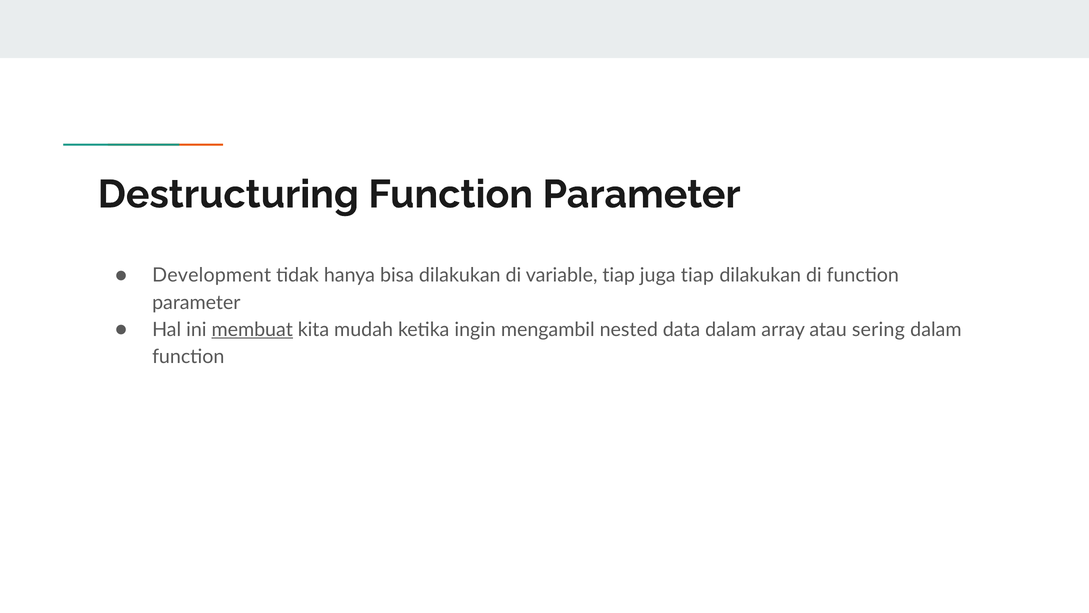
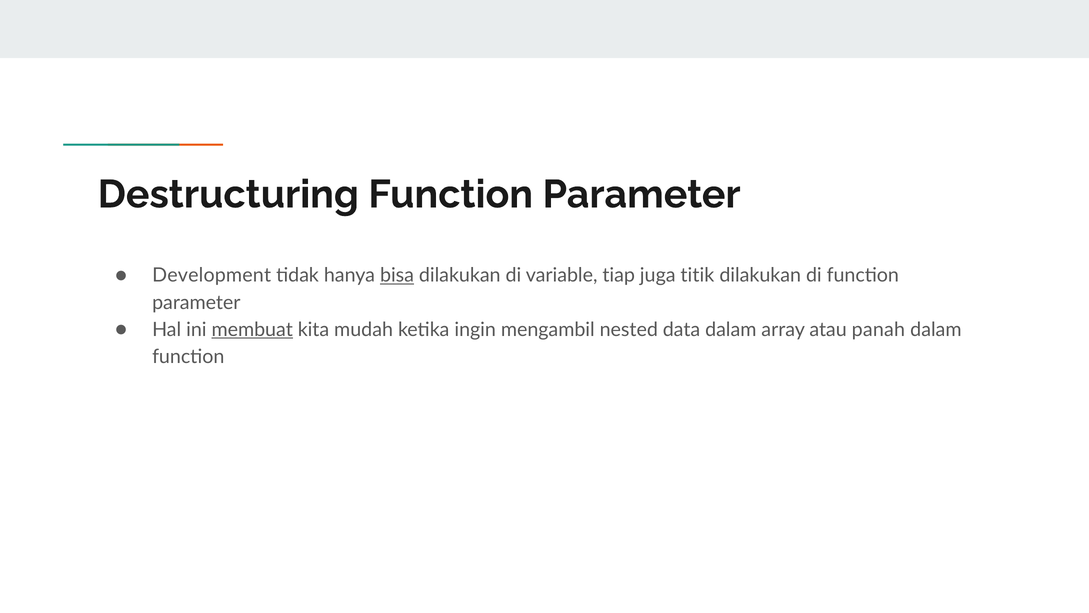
bisa underline: none -> present
juga tiap: tiap -> titik
sering: sering -> panah
